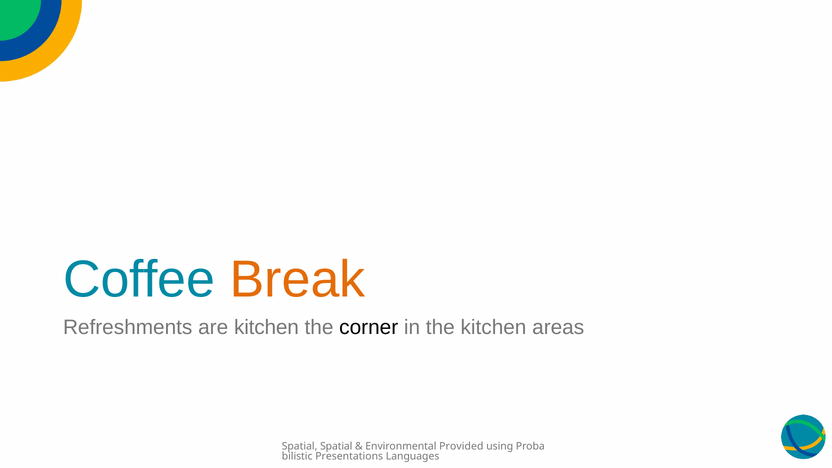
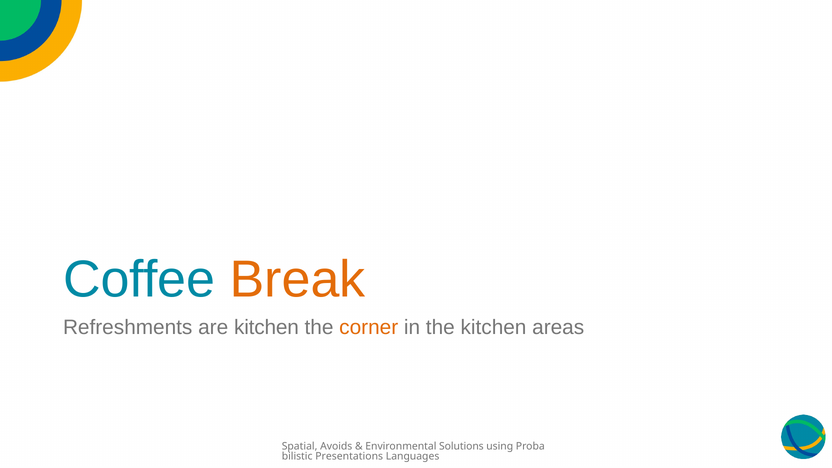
corner colour: black -> orange
Spatial Spatial: Spatial -> Avoids
Provided: Provided -> Solutions
